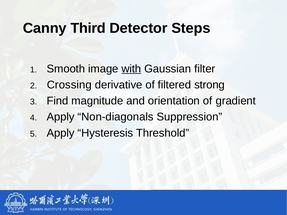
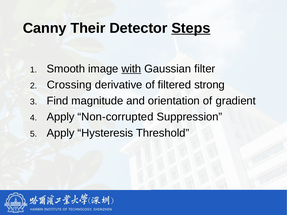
Third: Third -> Their
Steps underline: none -> present
Non-diagonals: Non-diagonals -> Non-corrupted
